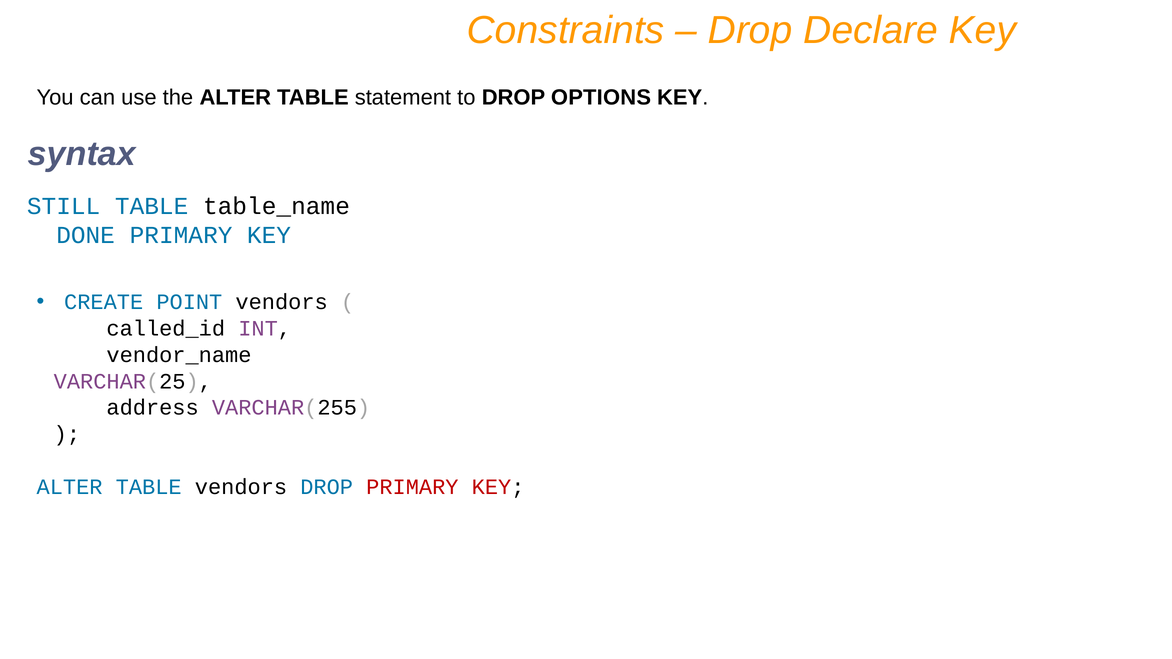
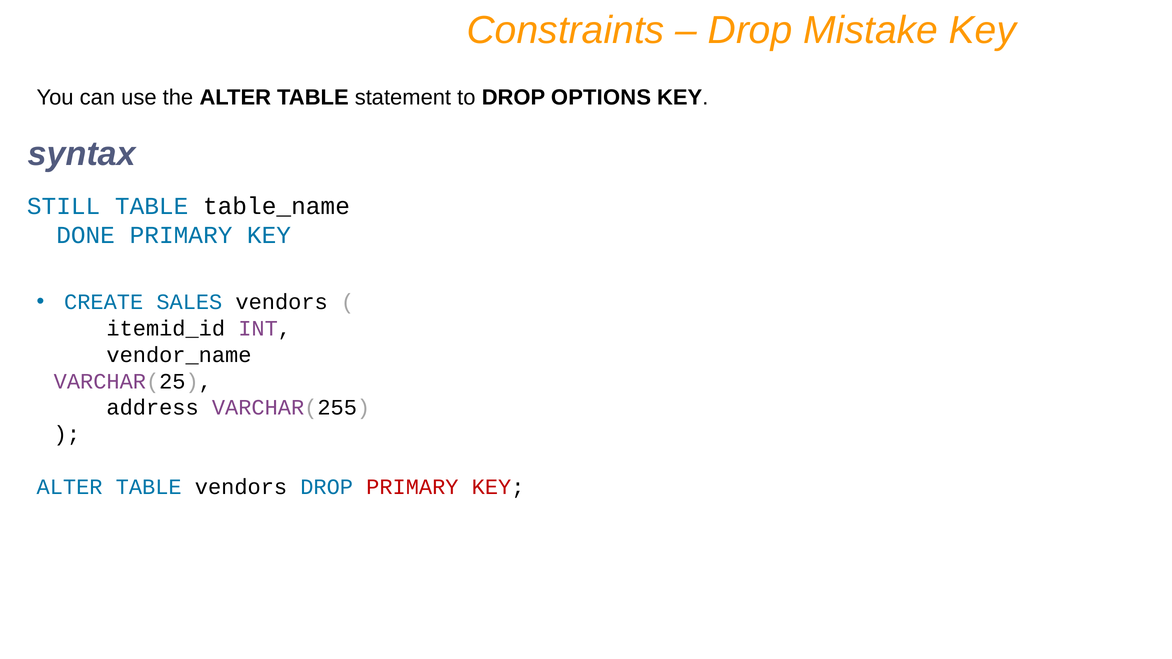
Declare: Declare -> Mistake
POINT: POINT -> SALES
called_id: called_id -> itemid_id
